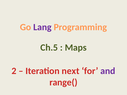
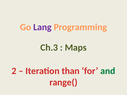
Ch.5: Ch.5 -> Ch.3
next: next -> than
and colour: purple -> green
